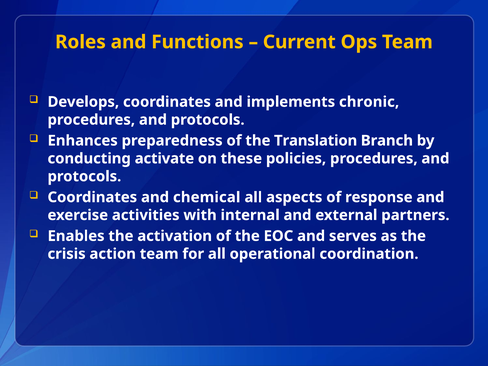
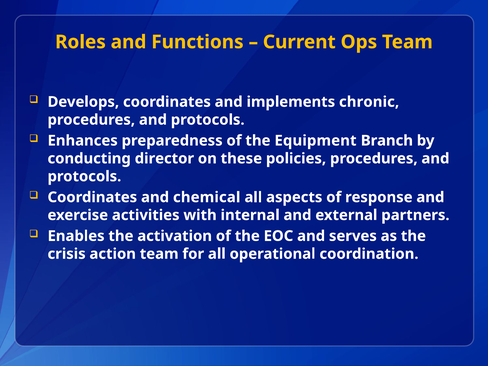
Translation: Translation -> Equipment
activate: activate -> director
